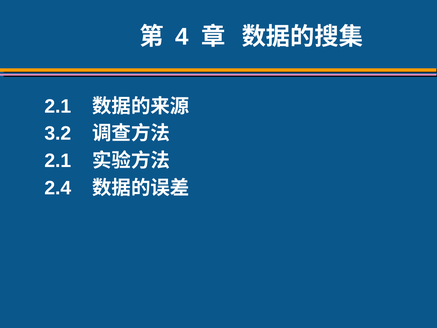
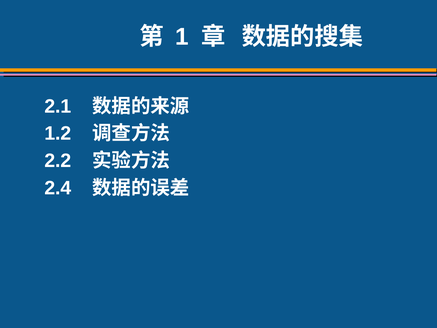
4: 4 -> 1
3.2: 3.2 -> 1.2
2.1 at (58, 161): 2.1 -> 2.2
